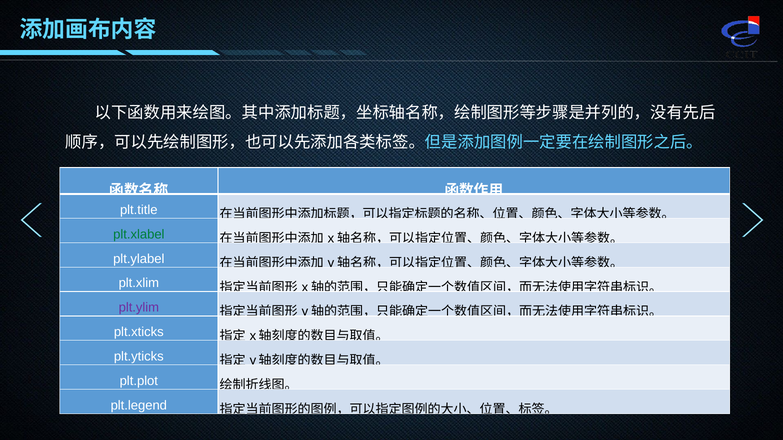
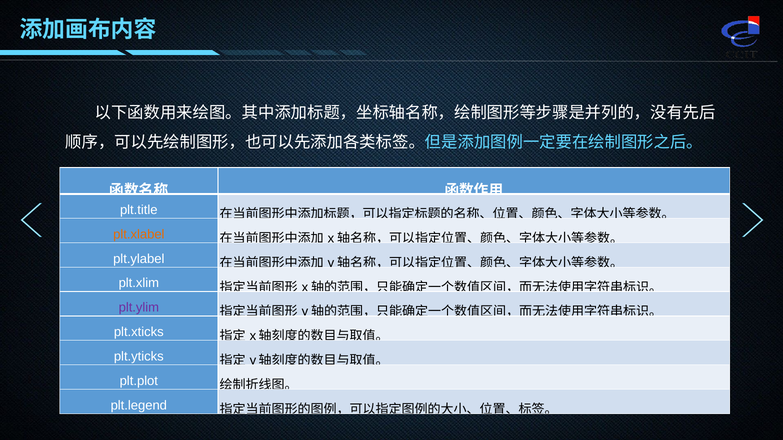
plt.xlabel colour: green -> orange
